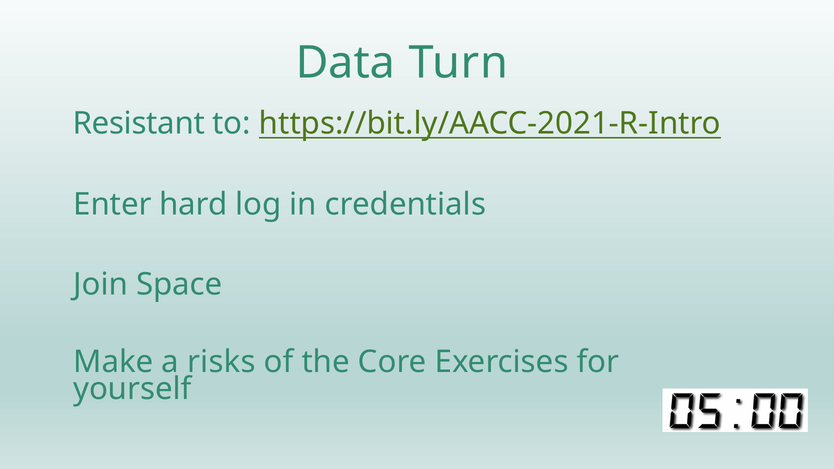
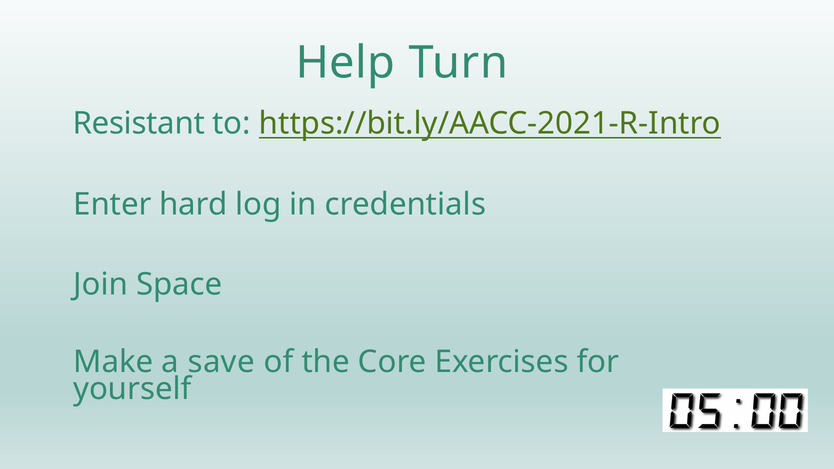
Data: Data -> Help
risks: risks -> save
